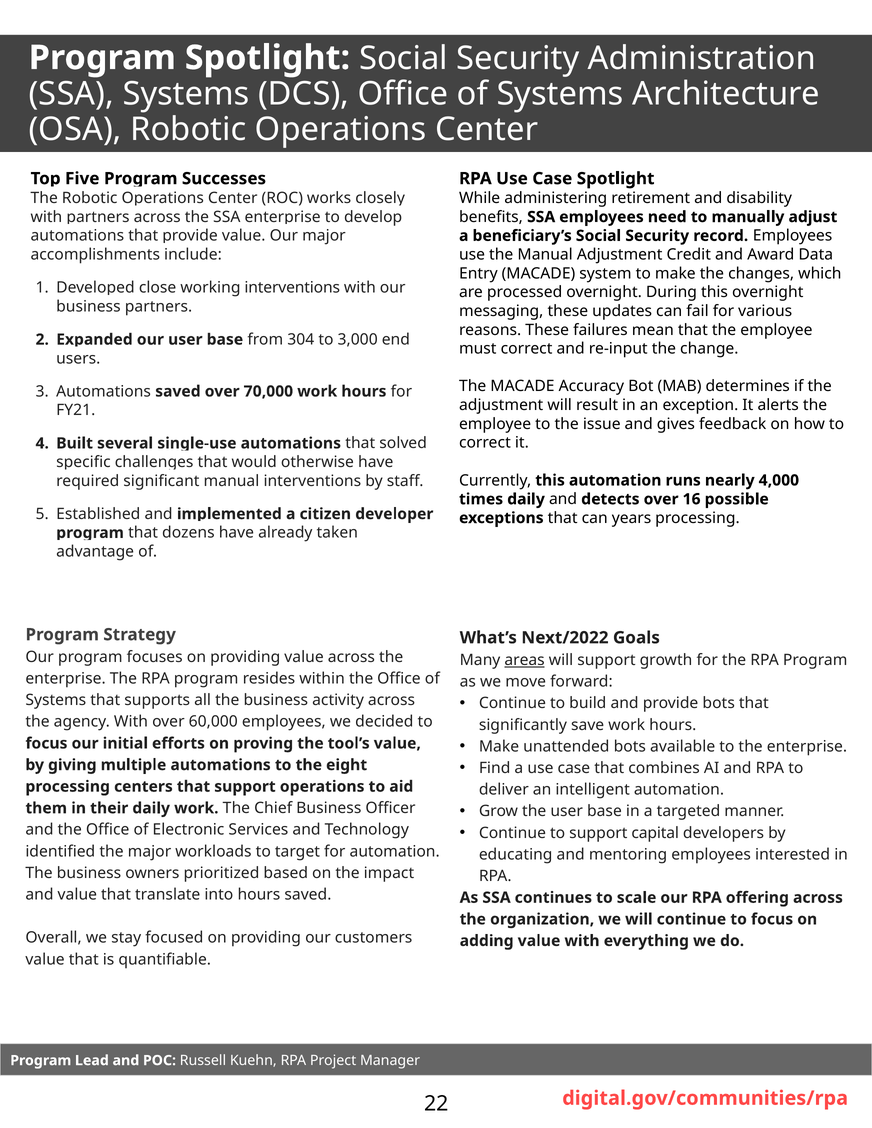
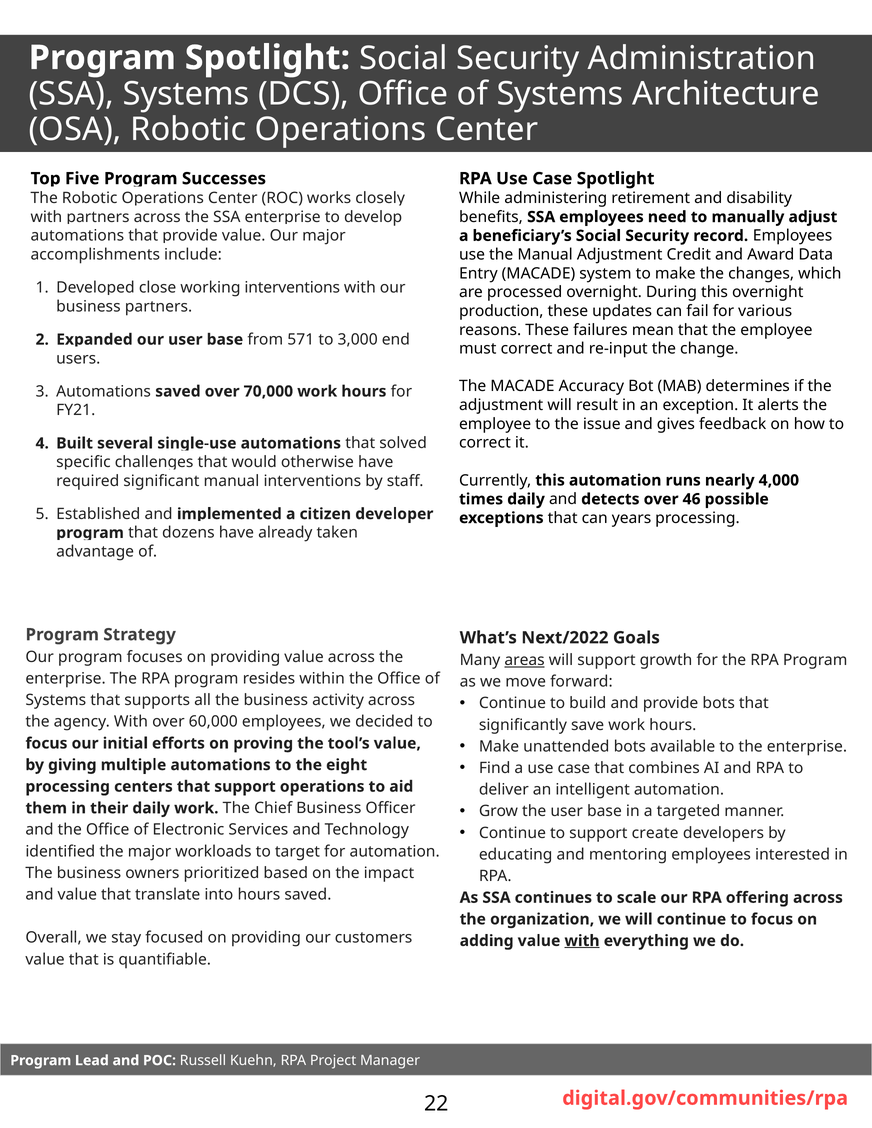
messaging: messaging -> production
304: 304 -> 571
16: 16 -> 46
capital: capital -> create
with at (582, 941) underline: none -> present
